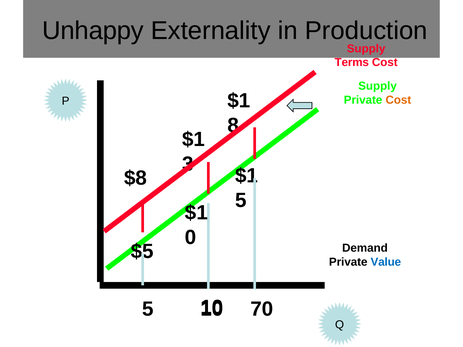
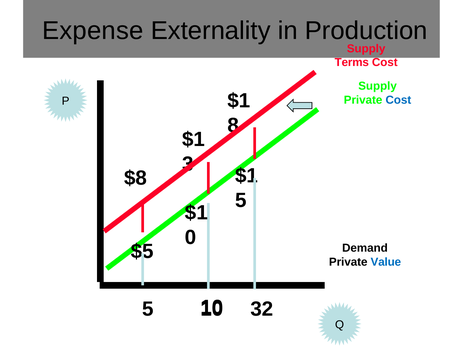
Unhappy: Unhappy -> Expense
Cost at (398, 100) colour: orange -> blue
70: 70 -> 32
